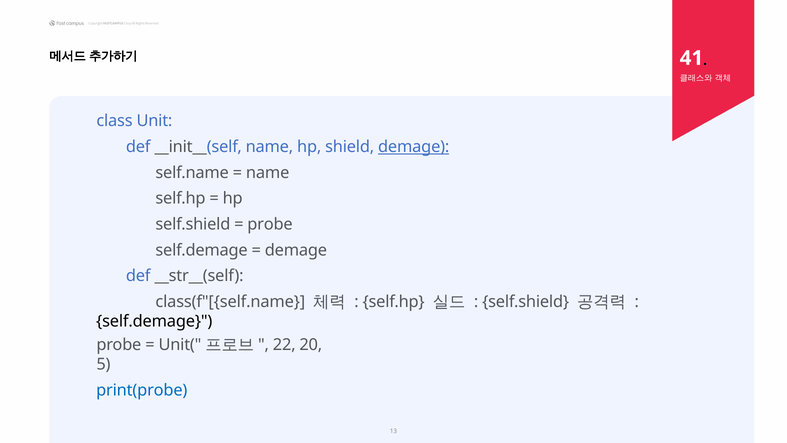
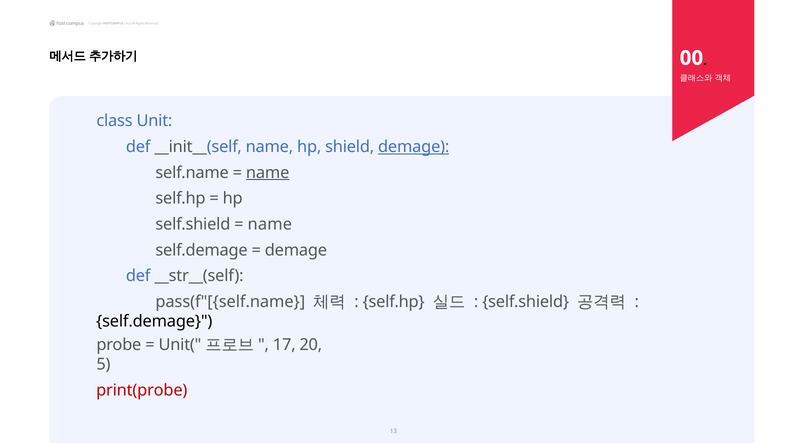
41: 41 -> 00
name at (268, 173) underline: none -> present
probe at (270, 224): probe -> name
class(f"[{self.name: class(f"[{self.name -> pass(f"[{self.name
22: 22 -> 17
print(probe colour: blue -> red
